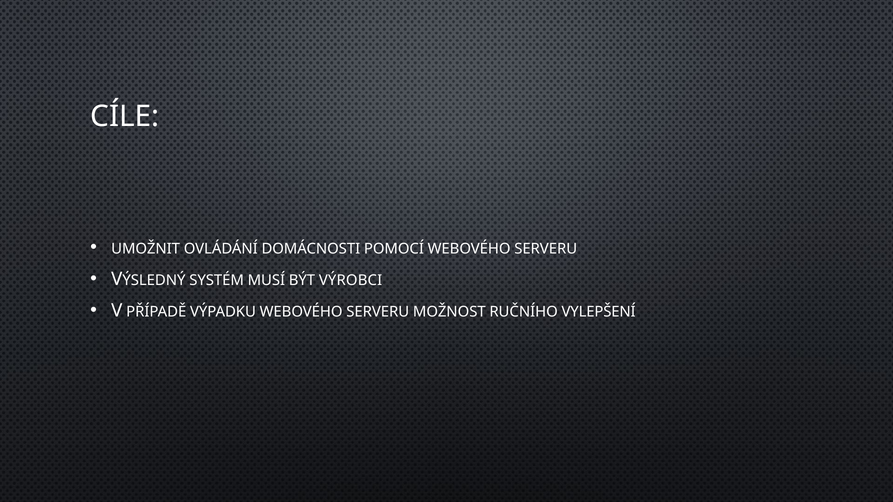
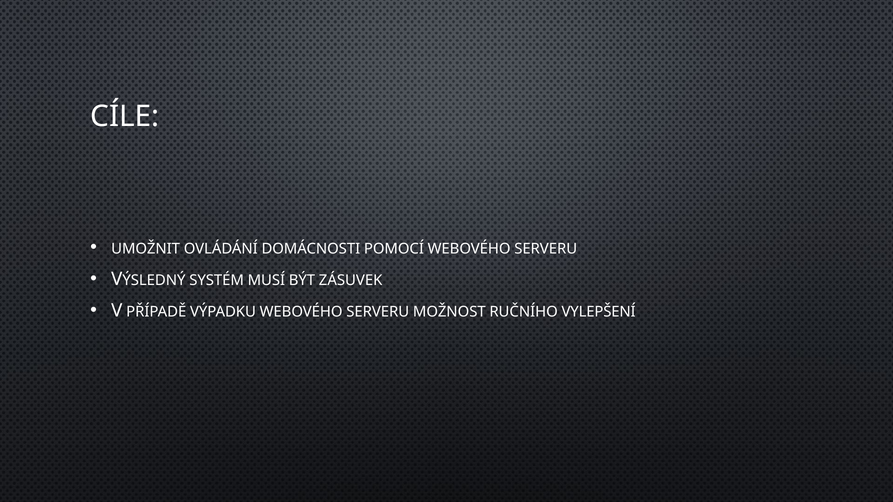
VÝROBCI: VÝROBCI -> ZÁSUVEK
